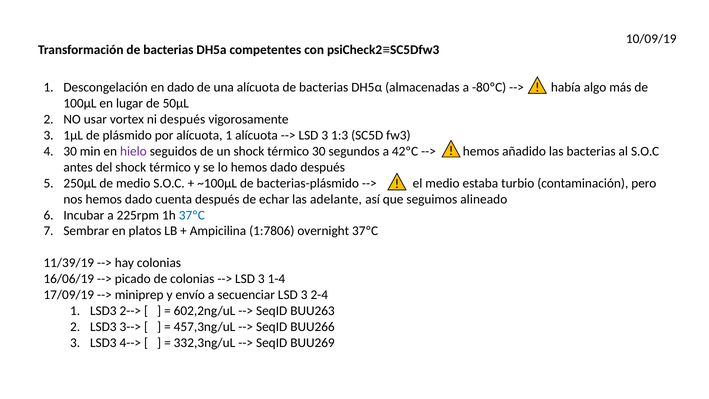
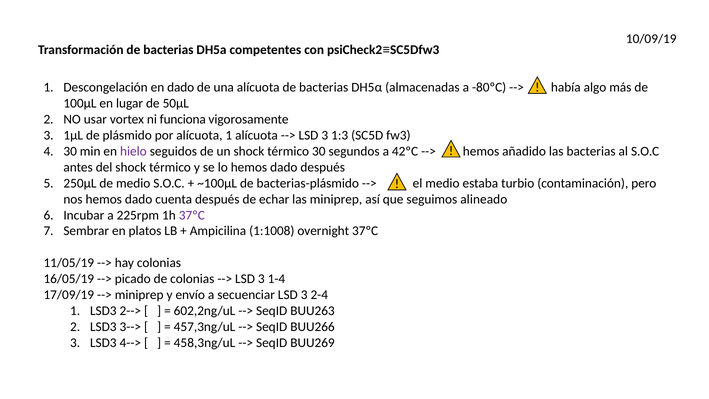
ni después: después -> funciona
las adelante: adelante -> miniprep
37ºC at (192, 215) colour: blue -> purple
1:7806: 1:7806 -> 1:1008
11/39/19: 11/39/19 -> 11/05/19
16/06/19: 16/06/19 -> 16/05/19
332,3ng/uL: 332,3ng/uL -> 458,3ng/uL
